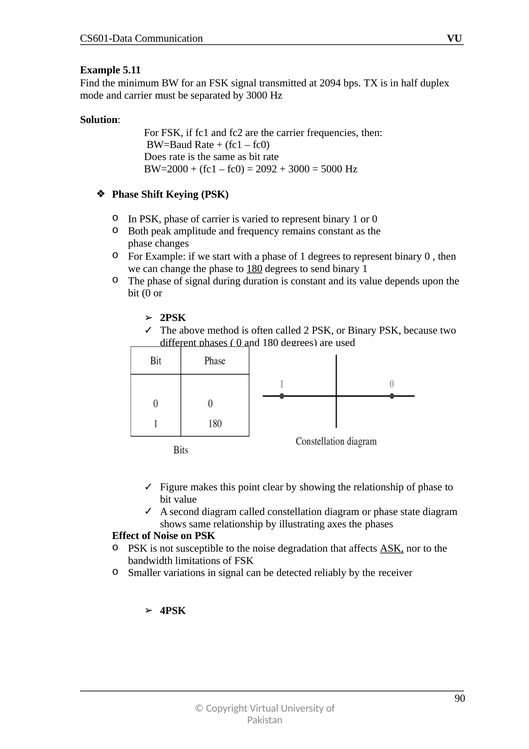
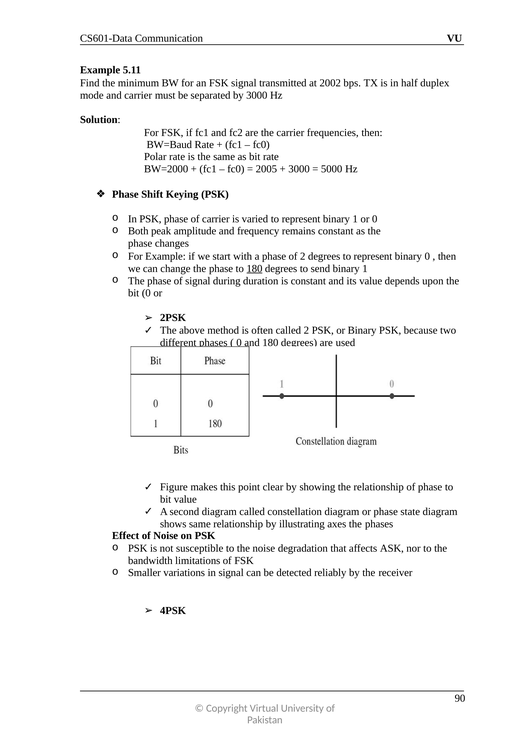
2094: 2094 -> 2002
Does: Does -> Polar
2092: 2092 -> 2005
of 1: 1 -> 2
ASK underline: present -> none
